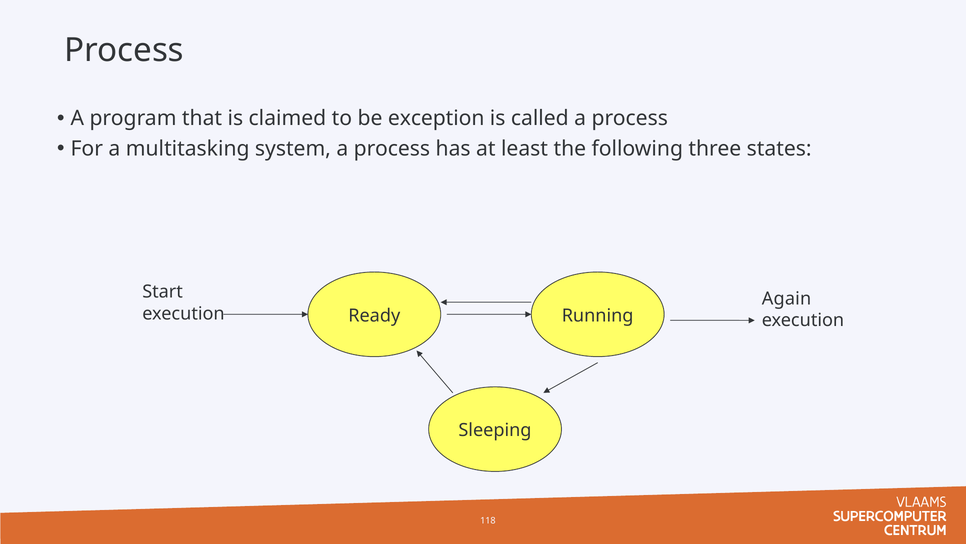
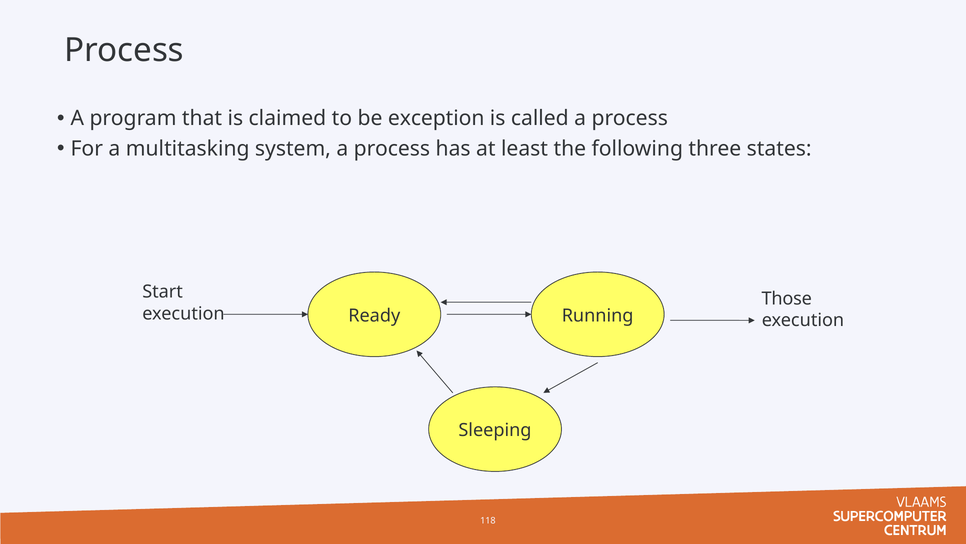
Again: Again -> Those
